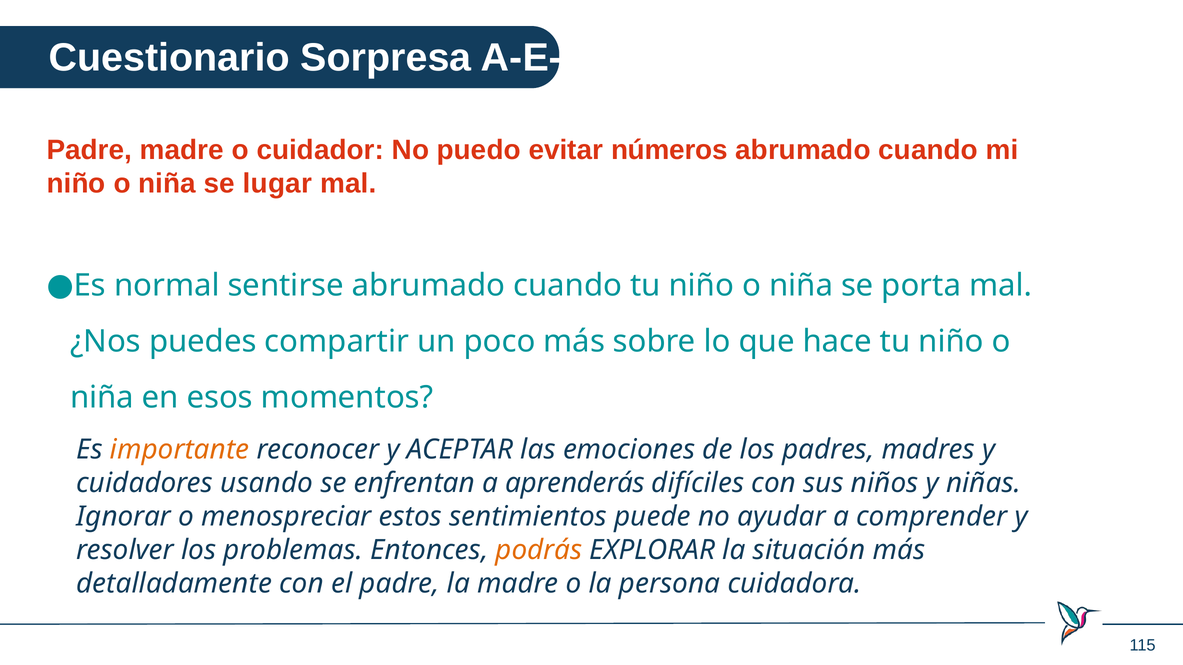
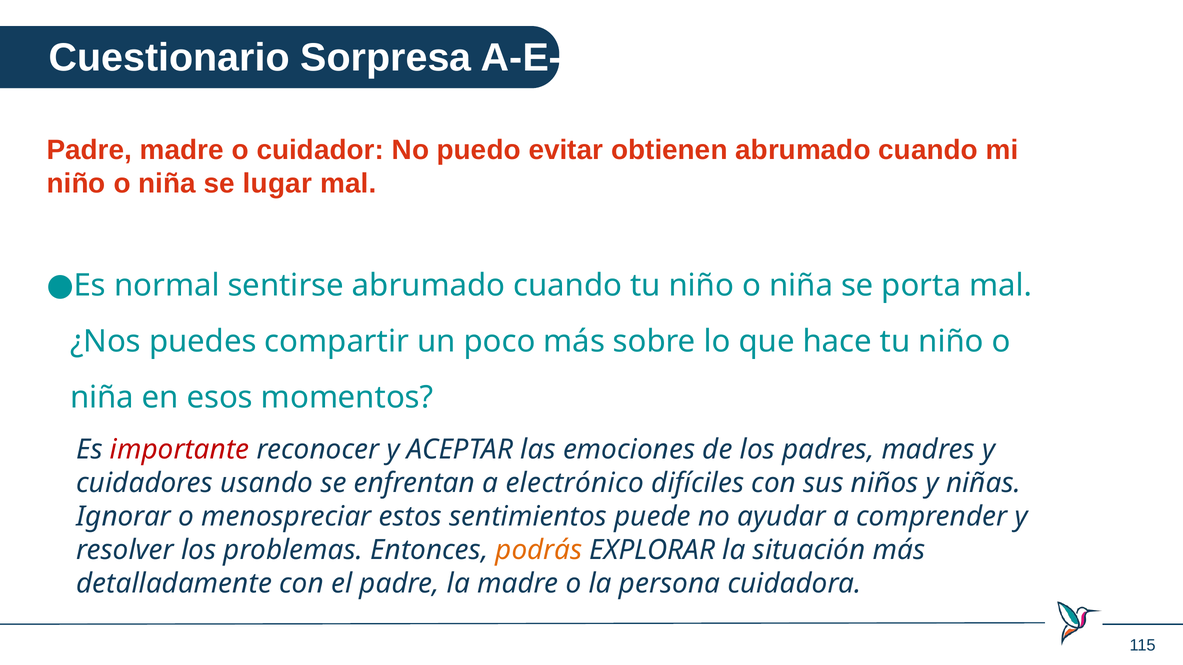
números: números -> obtienen
importante colour: orange -> red
aprenderás: aprenderás -> electrónico
